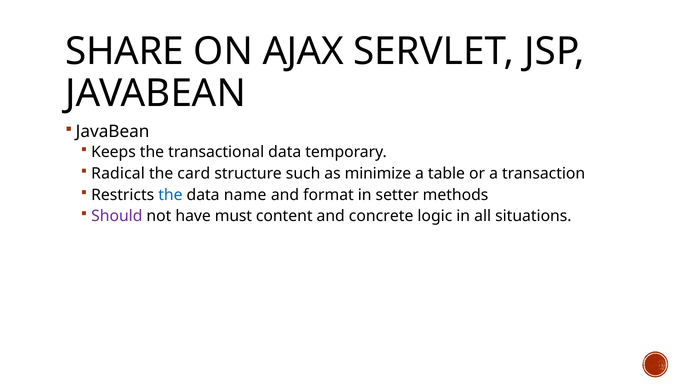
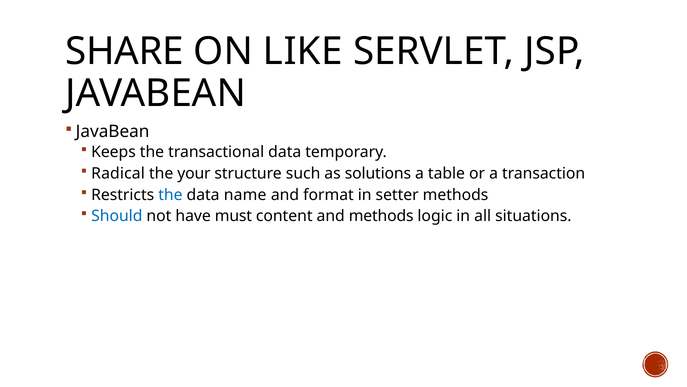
AJAX: AJAX -> LIKE
card: card -> your
minimize: minimize -> solutions
Should colour: purple -> blue
and concrete: concrete -> methods
